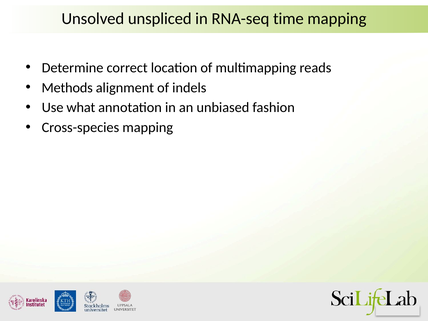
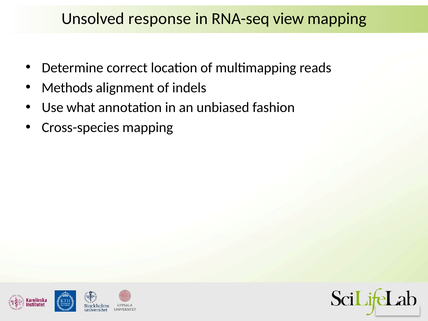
unspliced: unspliced -> response
time: time -> view
